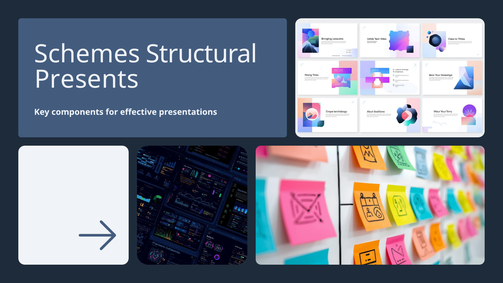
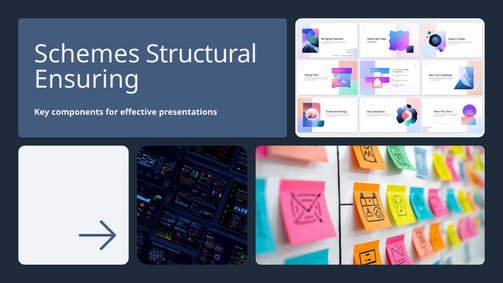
Presents: Presents -> Ensuring
